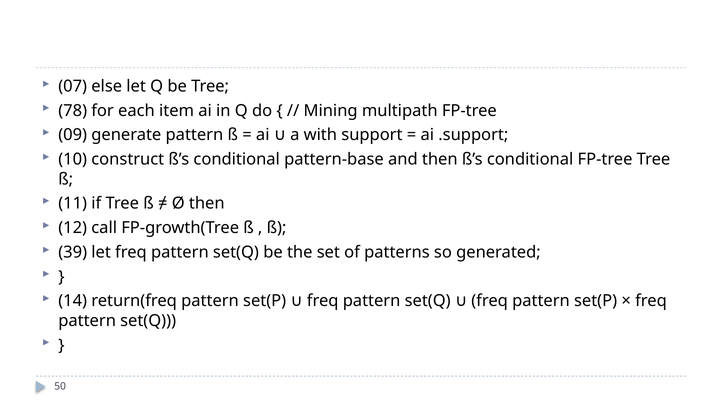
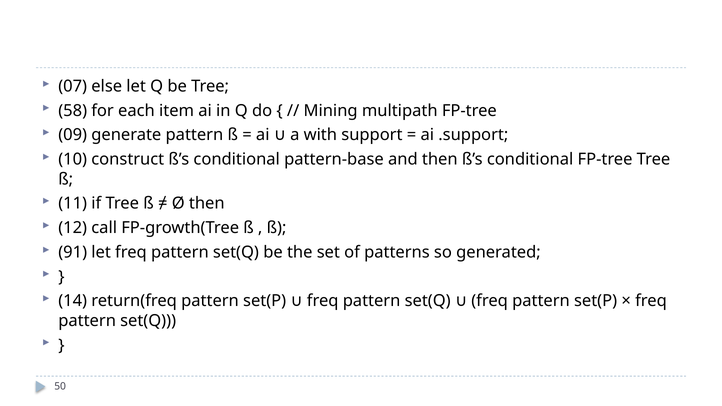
78: 78 -> 58
39: 39 -> 91
